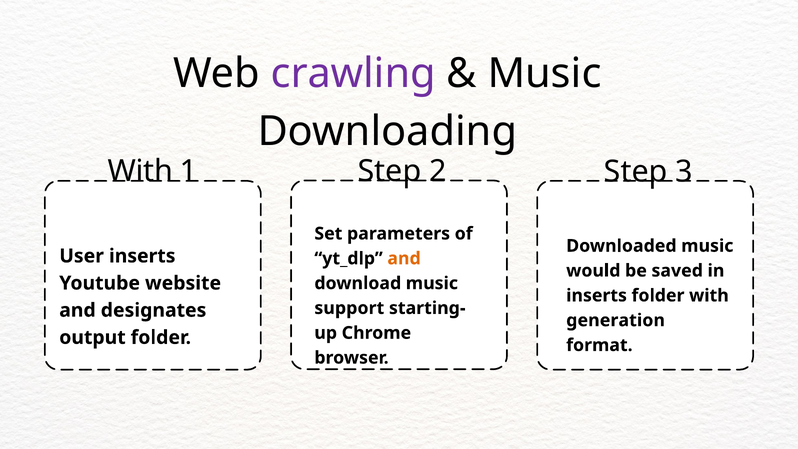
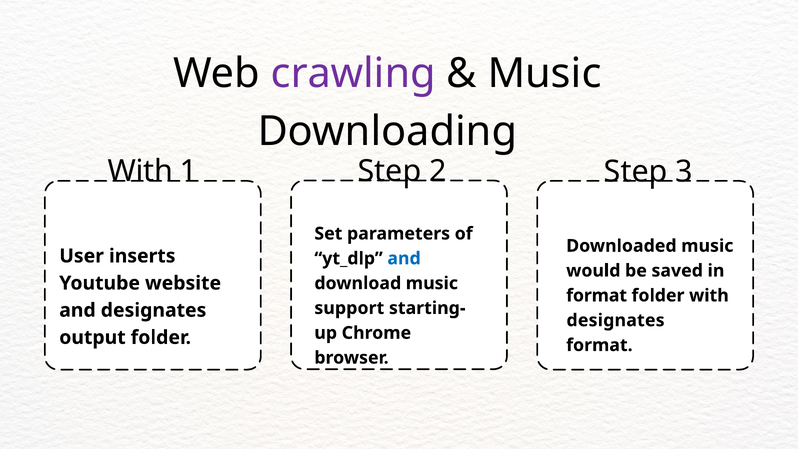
and at (404, 258) colour: orange -> blue
inserts at (597, 295): inserts -> format
generation at (616, 320): generation -> designates
